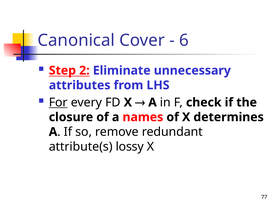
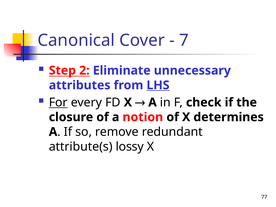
6: 6 -> 7
LHS underline: none -> present
names: names -> notion
